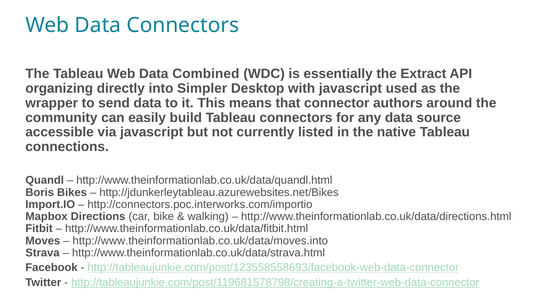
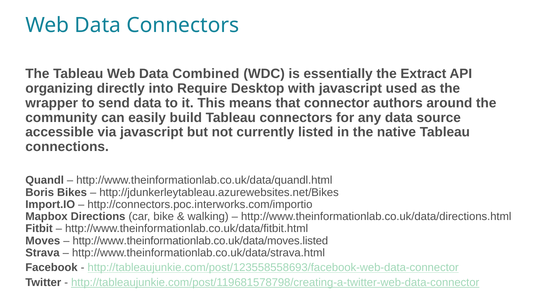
Simpler: Simpler -> Require
http://www.theinformationlab.co.uk/data/moves.into: http://www.theinformationlab.co.uk/data/moves.into -> http://www.theinformationlab.co.uk/data/moves.listed
